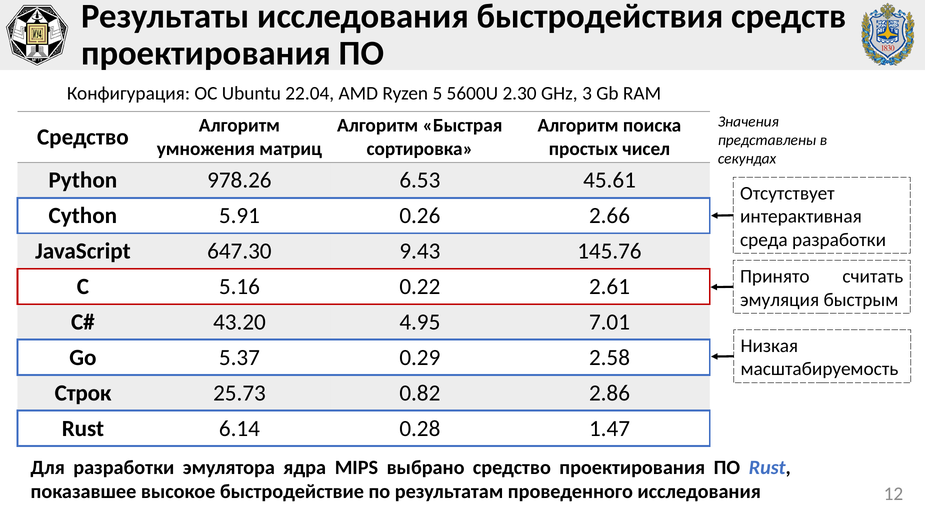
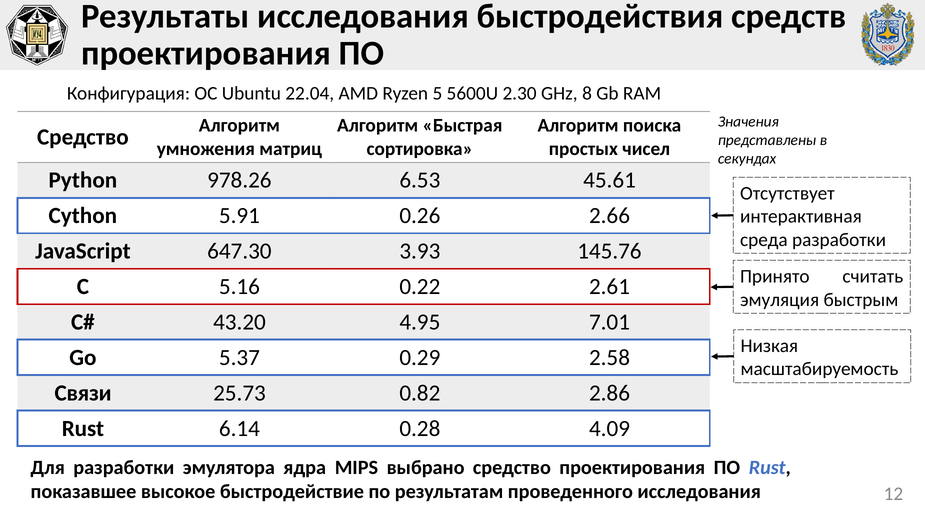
3: 3 -> 8
9.43: 9.43 -> 3.93
Строк: Строк -> Связи
1.47: 1.47 -> 4.09
